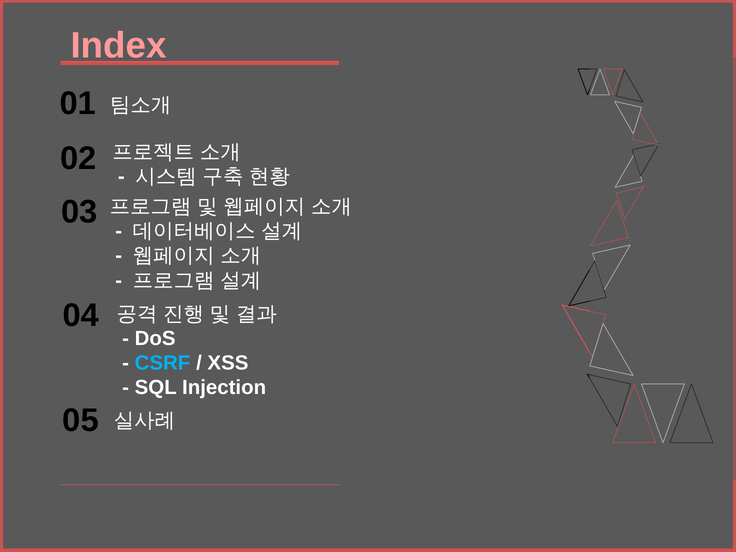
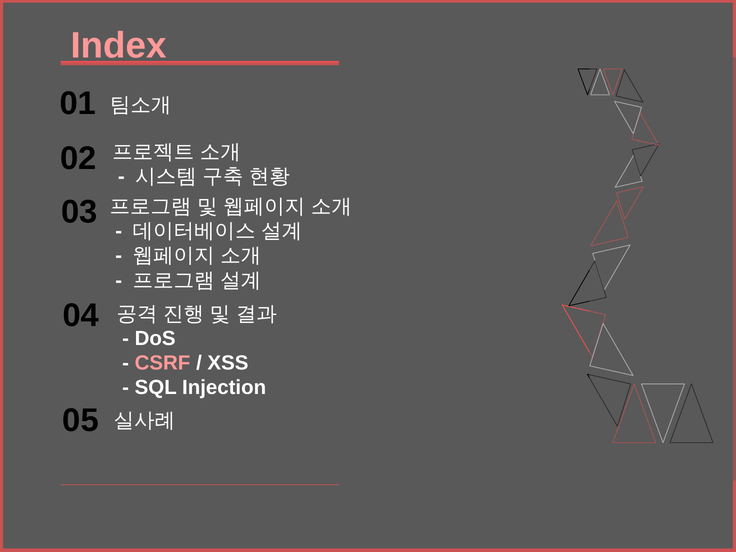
CSRF colour: light blue -> pink
